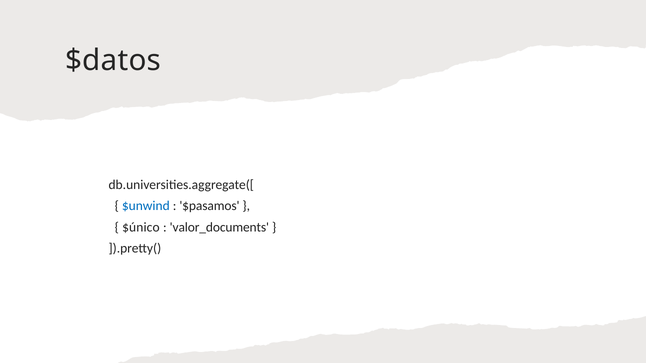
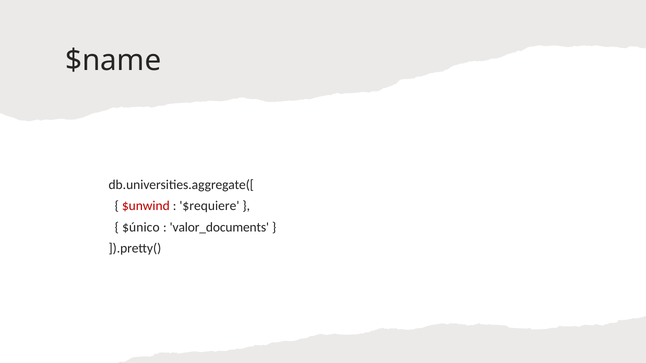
$datos: $datos -> $name
$unwind colour: blue -> red
$pasamos: $pasamos -> $requiere
